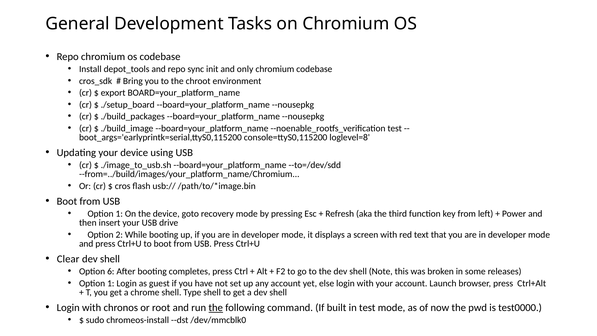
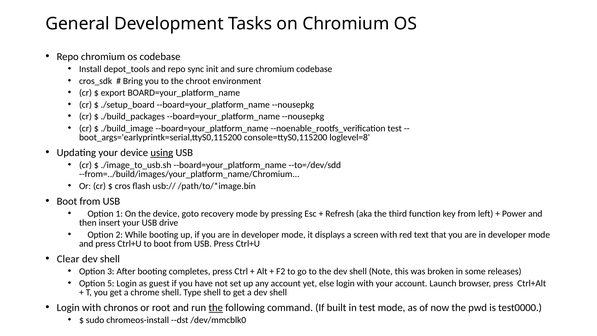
only: only -> sure
using underline: none -> present
6: 6 -> 3
1 at (111, 283): 1 -> 5
